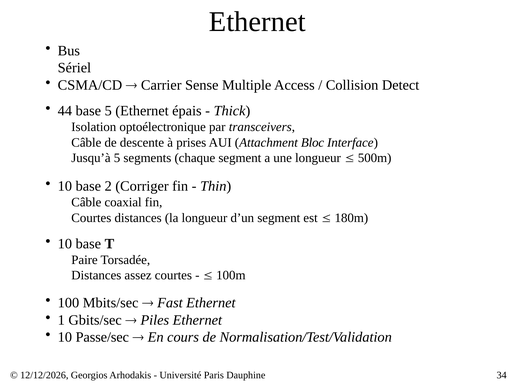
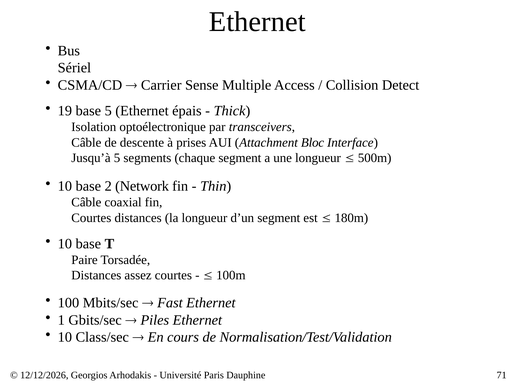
44: 44 -> 19
Corriger: Corriger -> Network
Passe/sec: Passe/sec -> Class/sec
34: 34 -> 71
